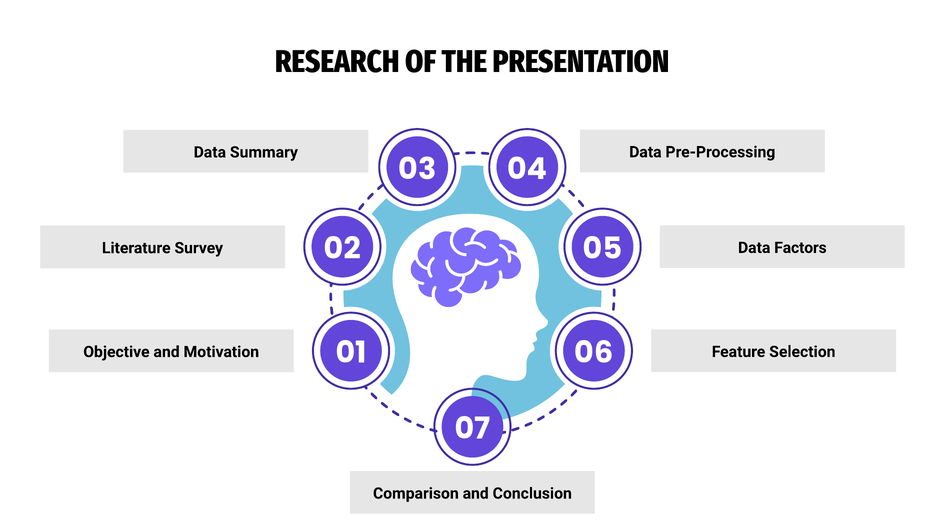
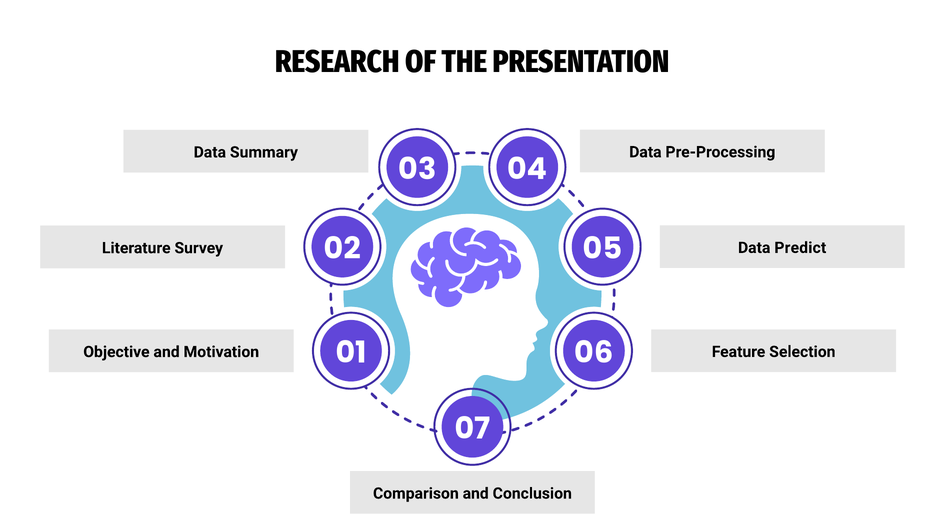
Factors: Factors -> Predict
